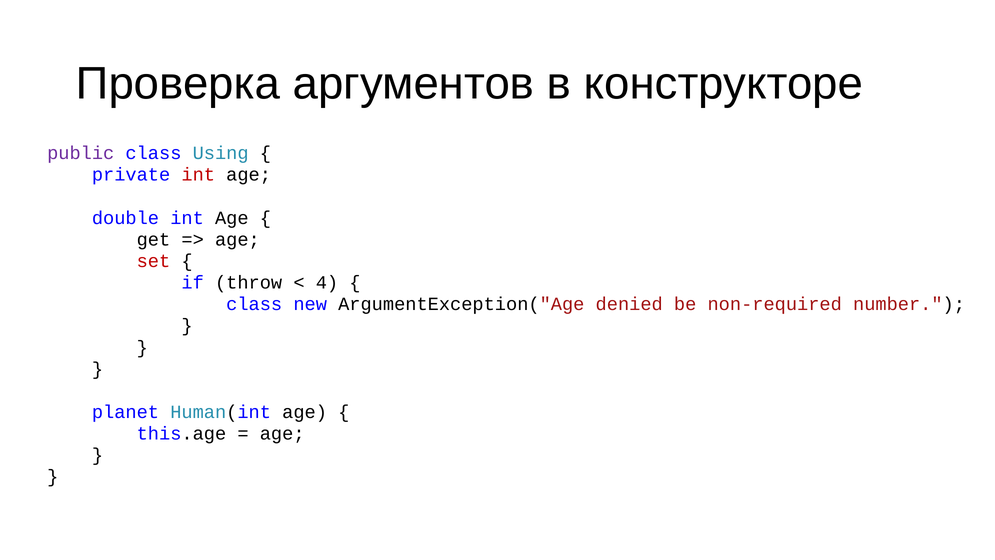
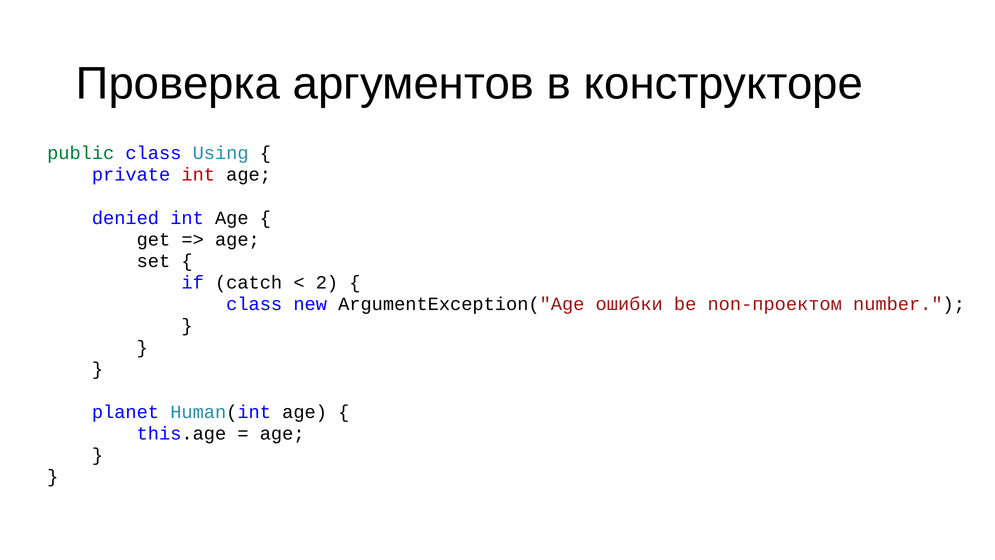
public colour: purple -> green
double: double -> denied
set colour: red -> black
throw: throw -> catch
4: 4 -> 2
denied: denied -> ошибки
non-required: non-required -> non-проектом
